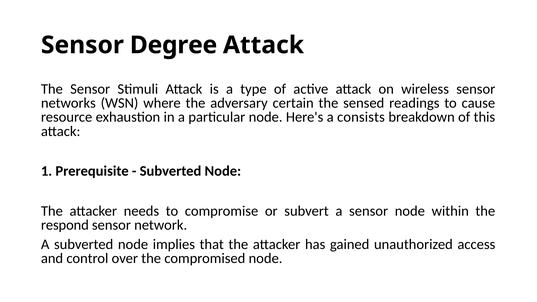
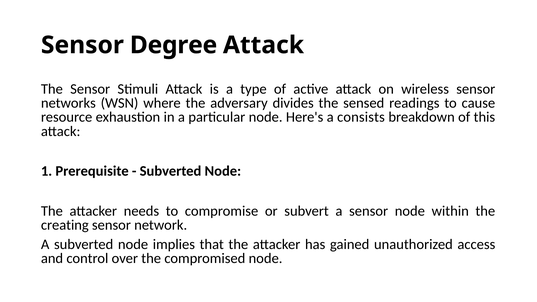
certain: certain -> divides
respond: respond -> creating
